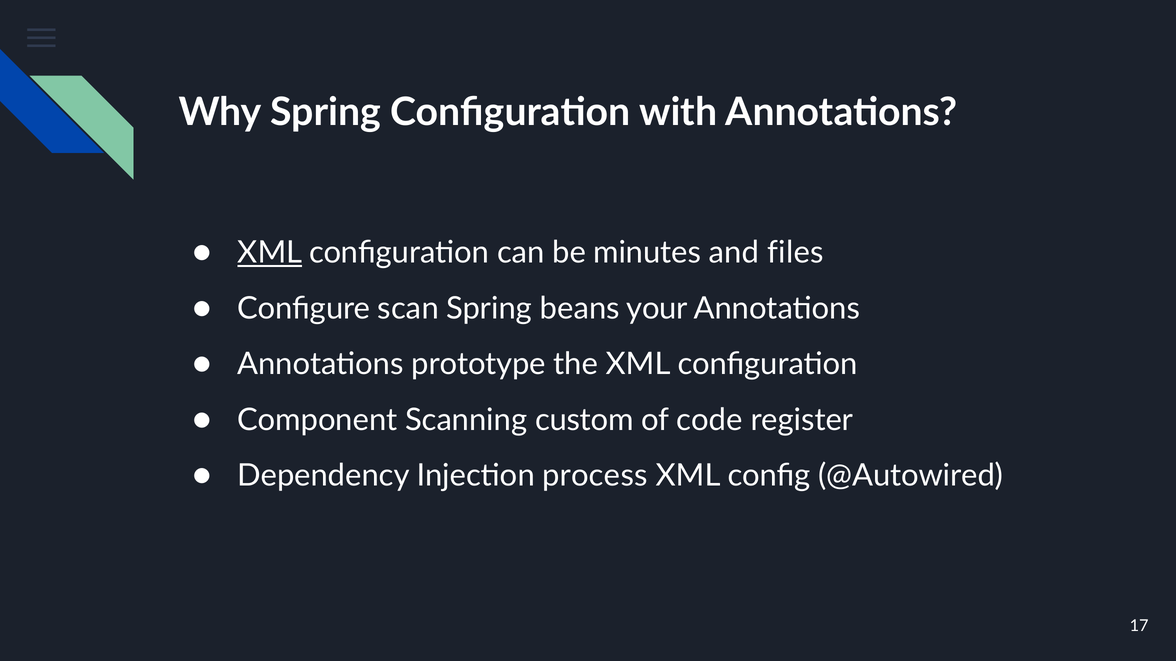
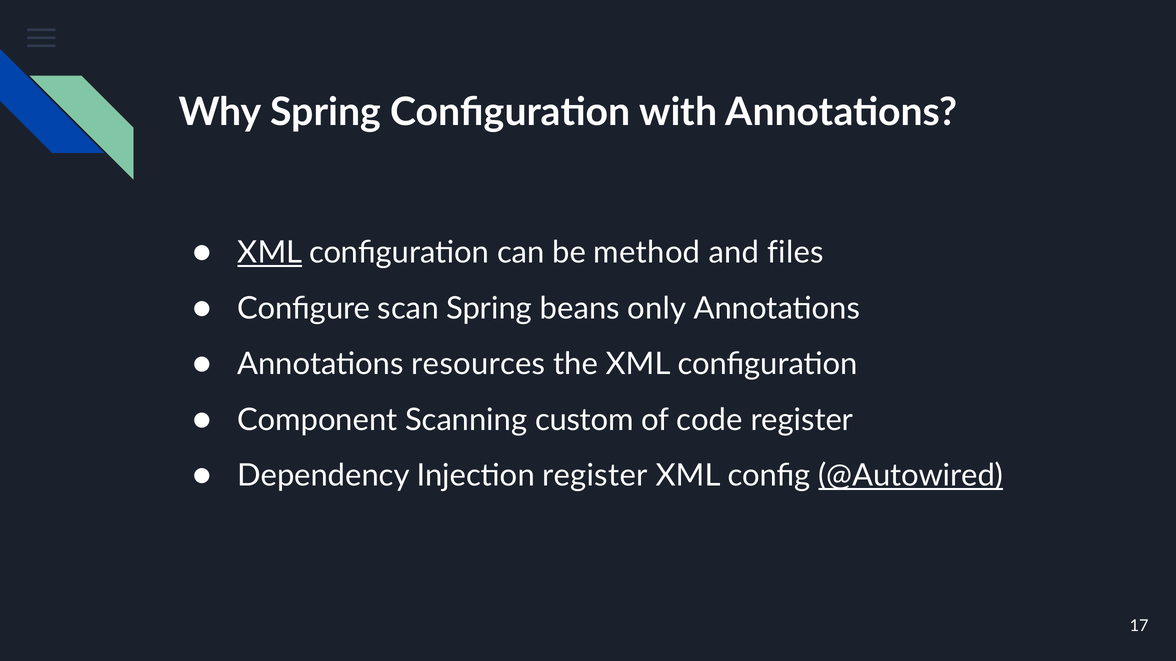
minutes: minutes -> method
your: your -> only
prototype: prototype -> resources
Injection process: process -> register
@Autowired underline: none -> present
